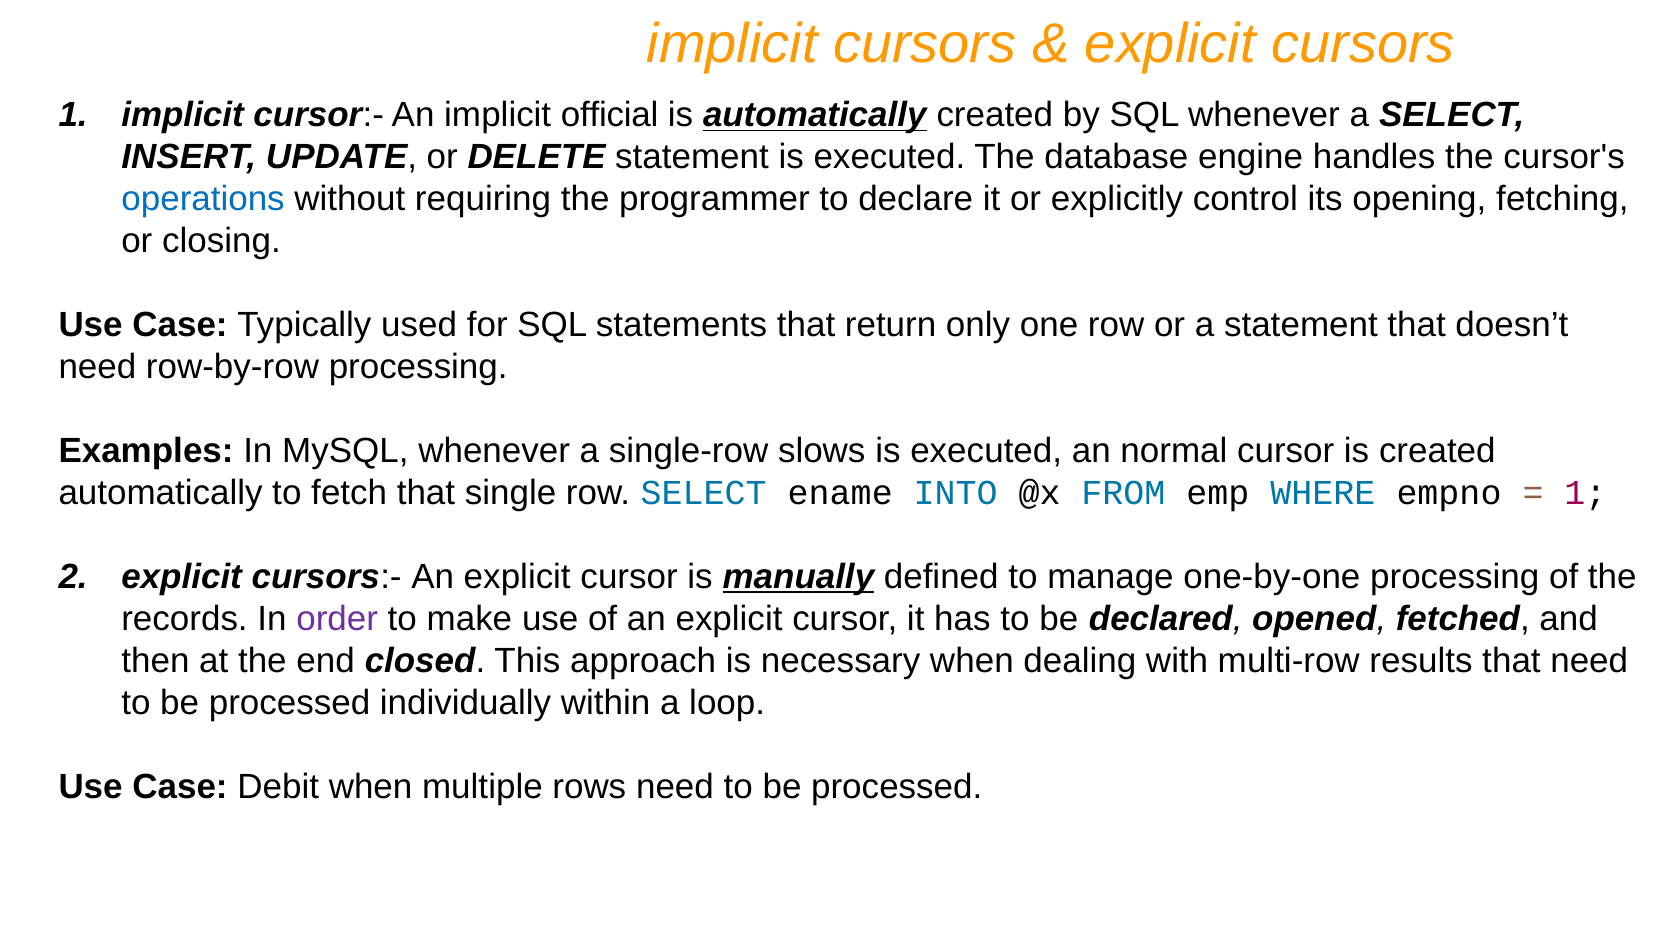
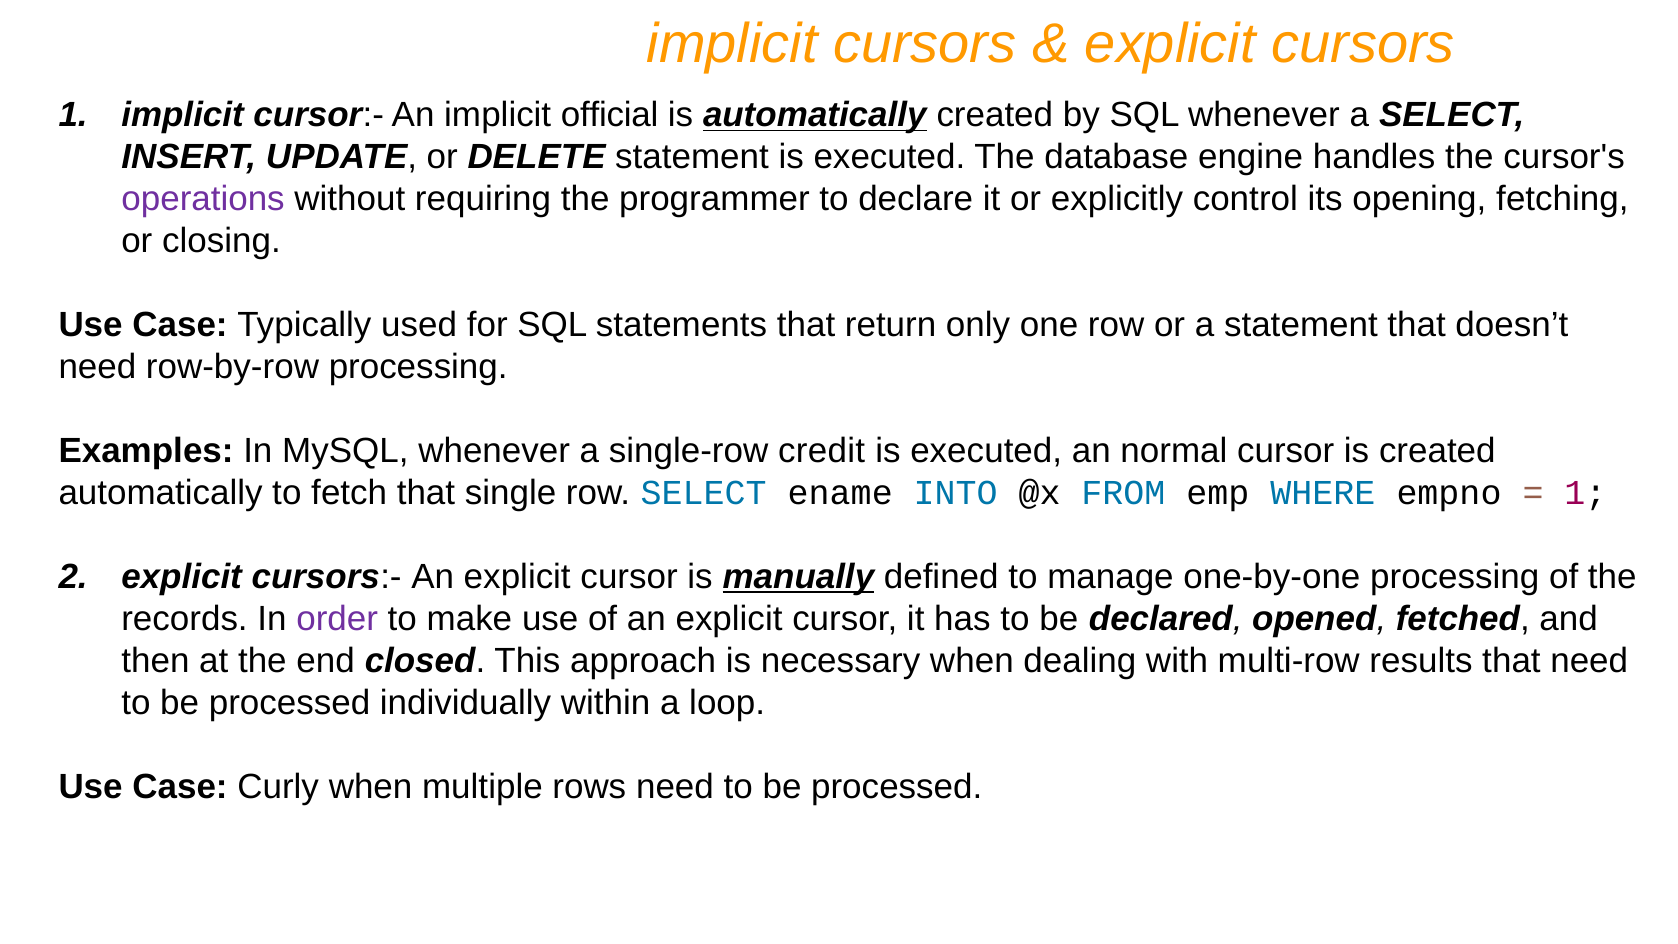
operations colour: blue -> purple
slows: slows -> credit
Debit: Debit -> Curly
